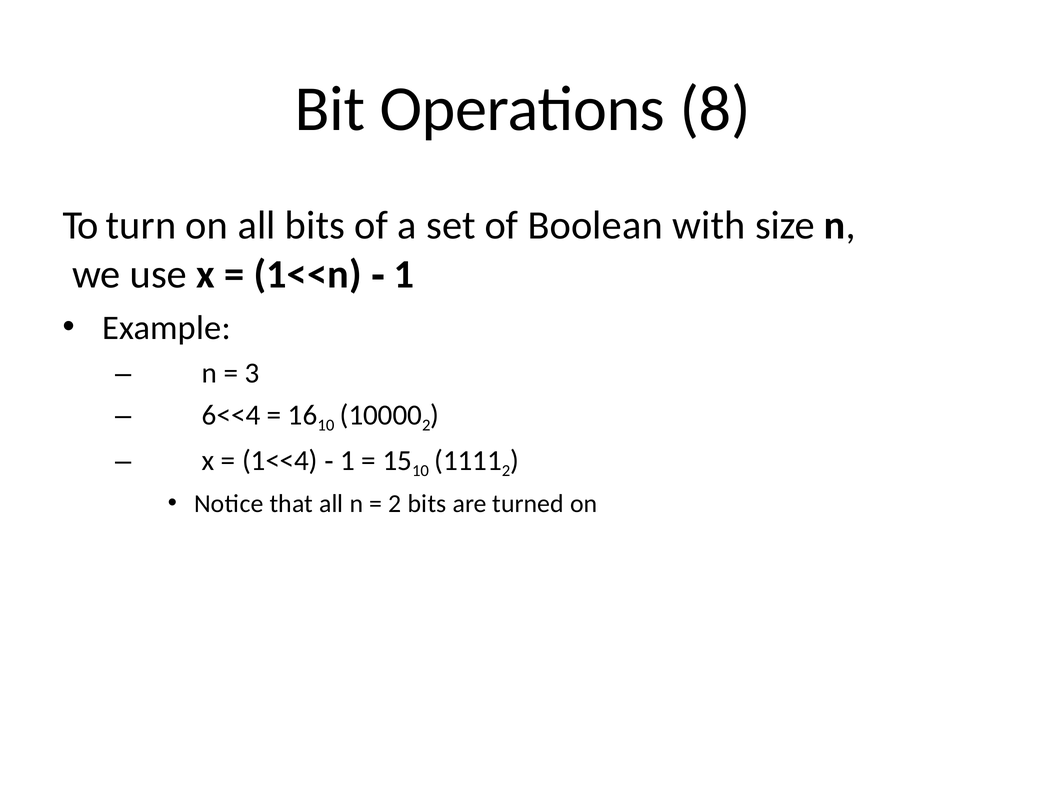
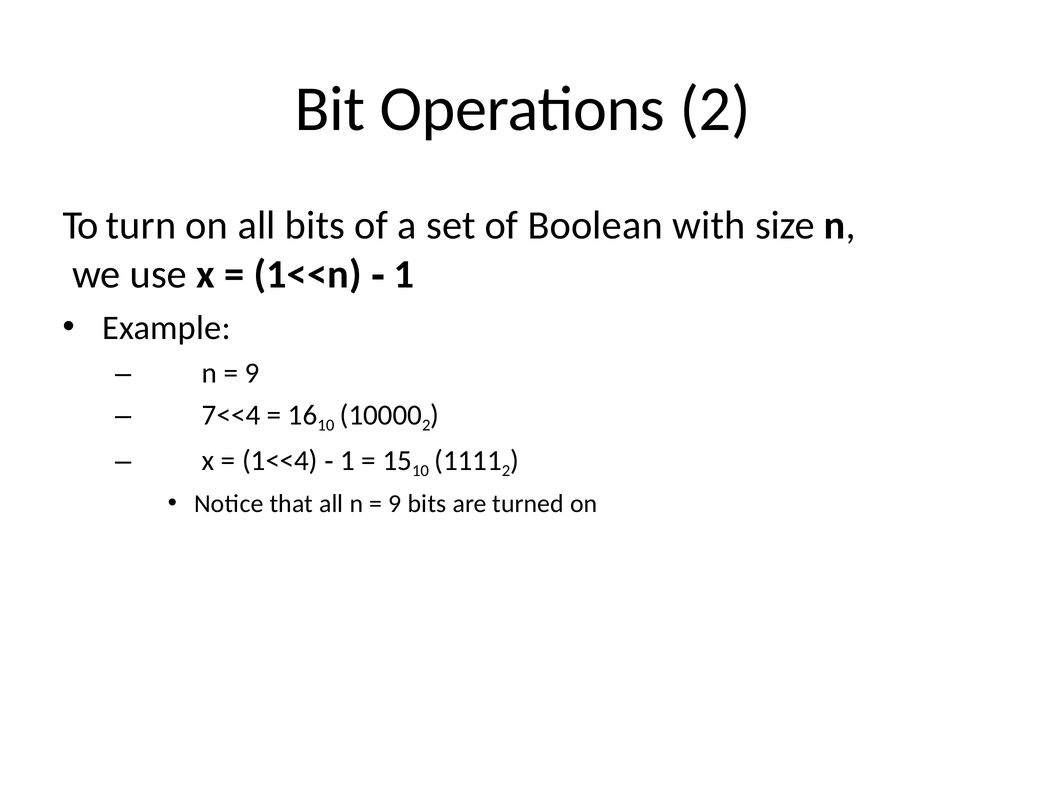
Operations 8: 8 -> 2
3 at (252, 373): 3 -> 9
6<<4: 6<<4 -> 7<<4
2 at (395, 504): 2 -> 9
